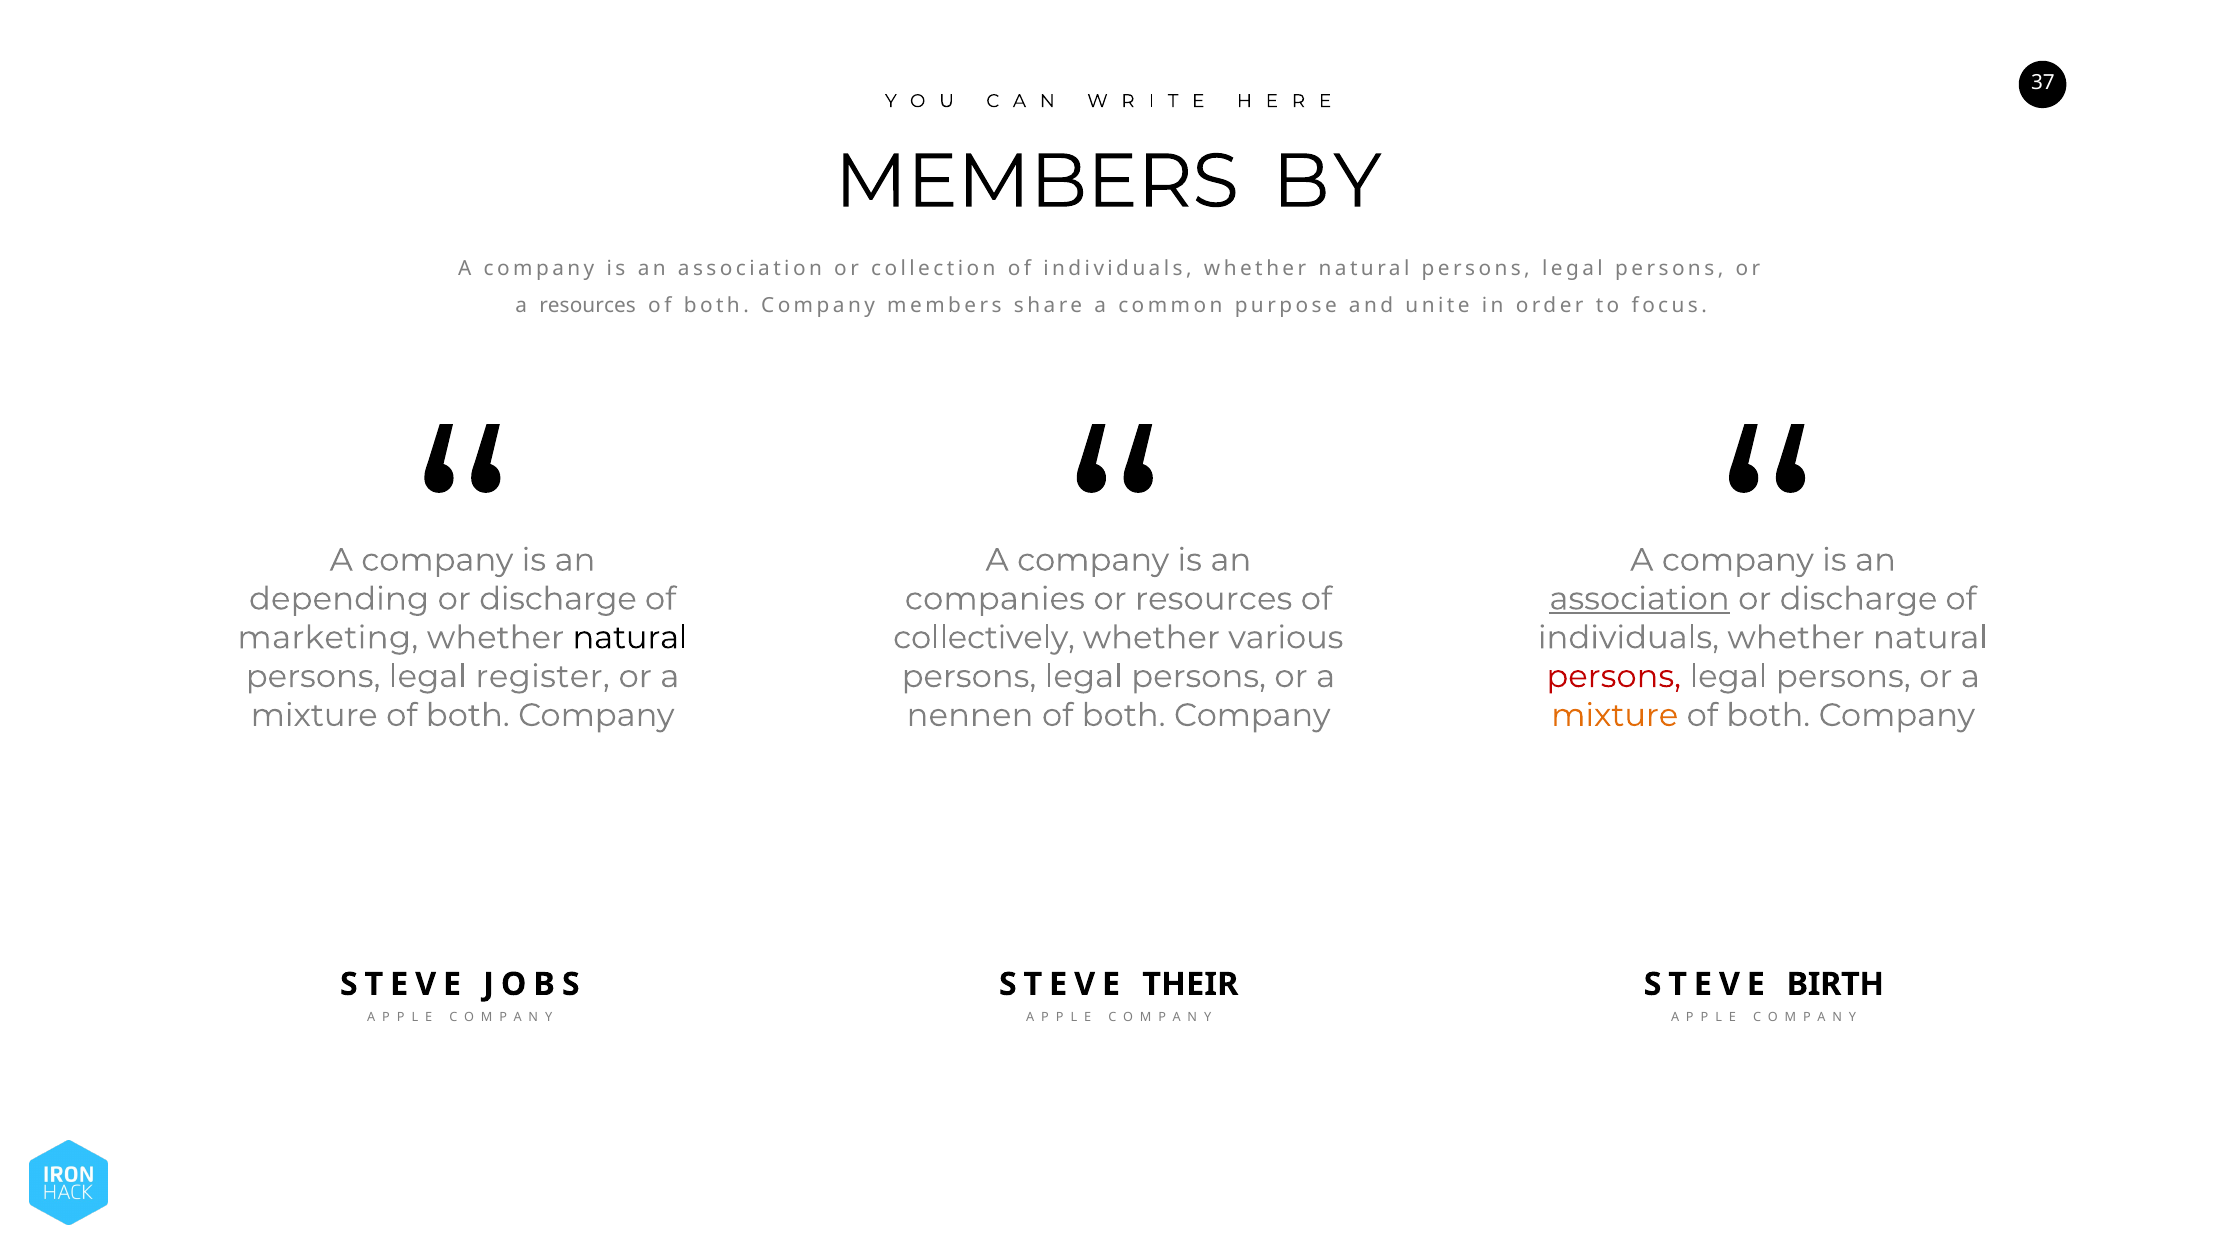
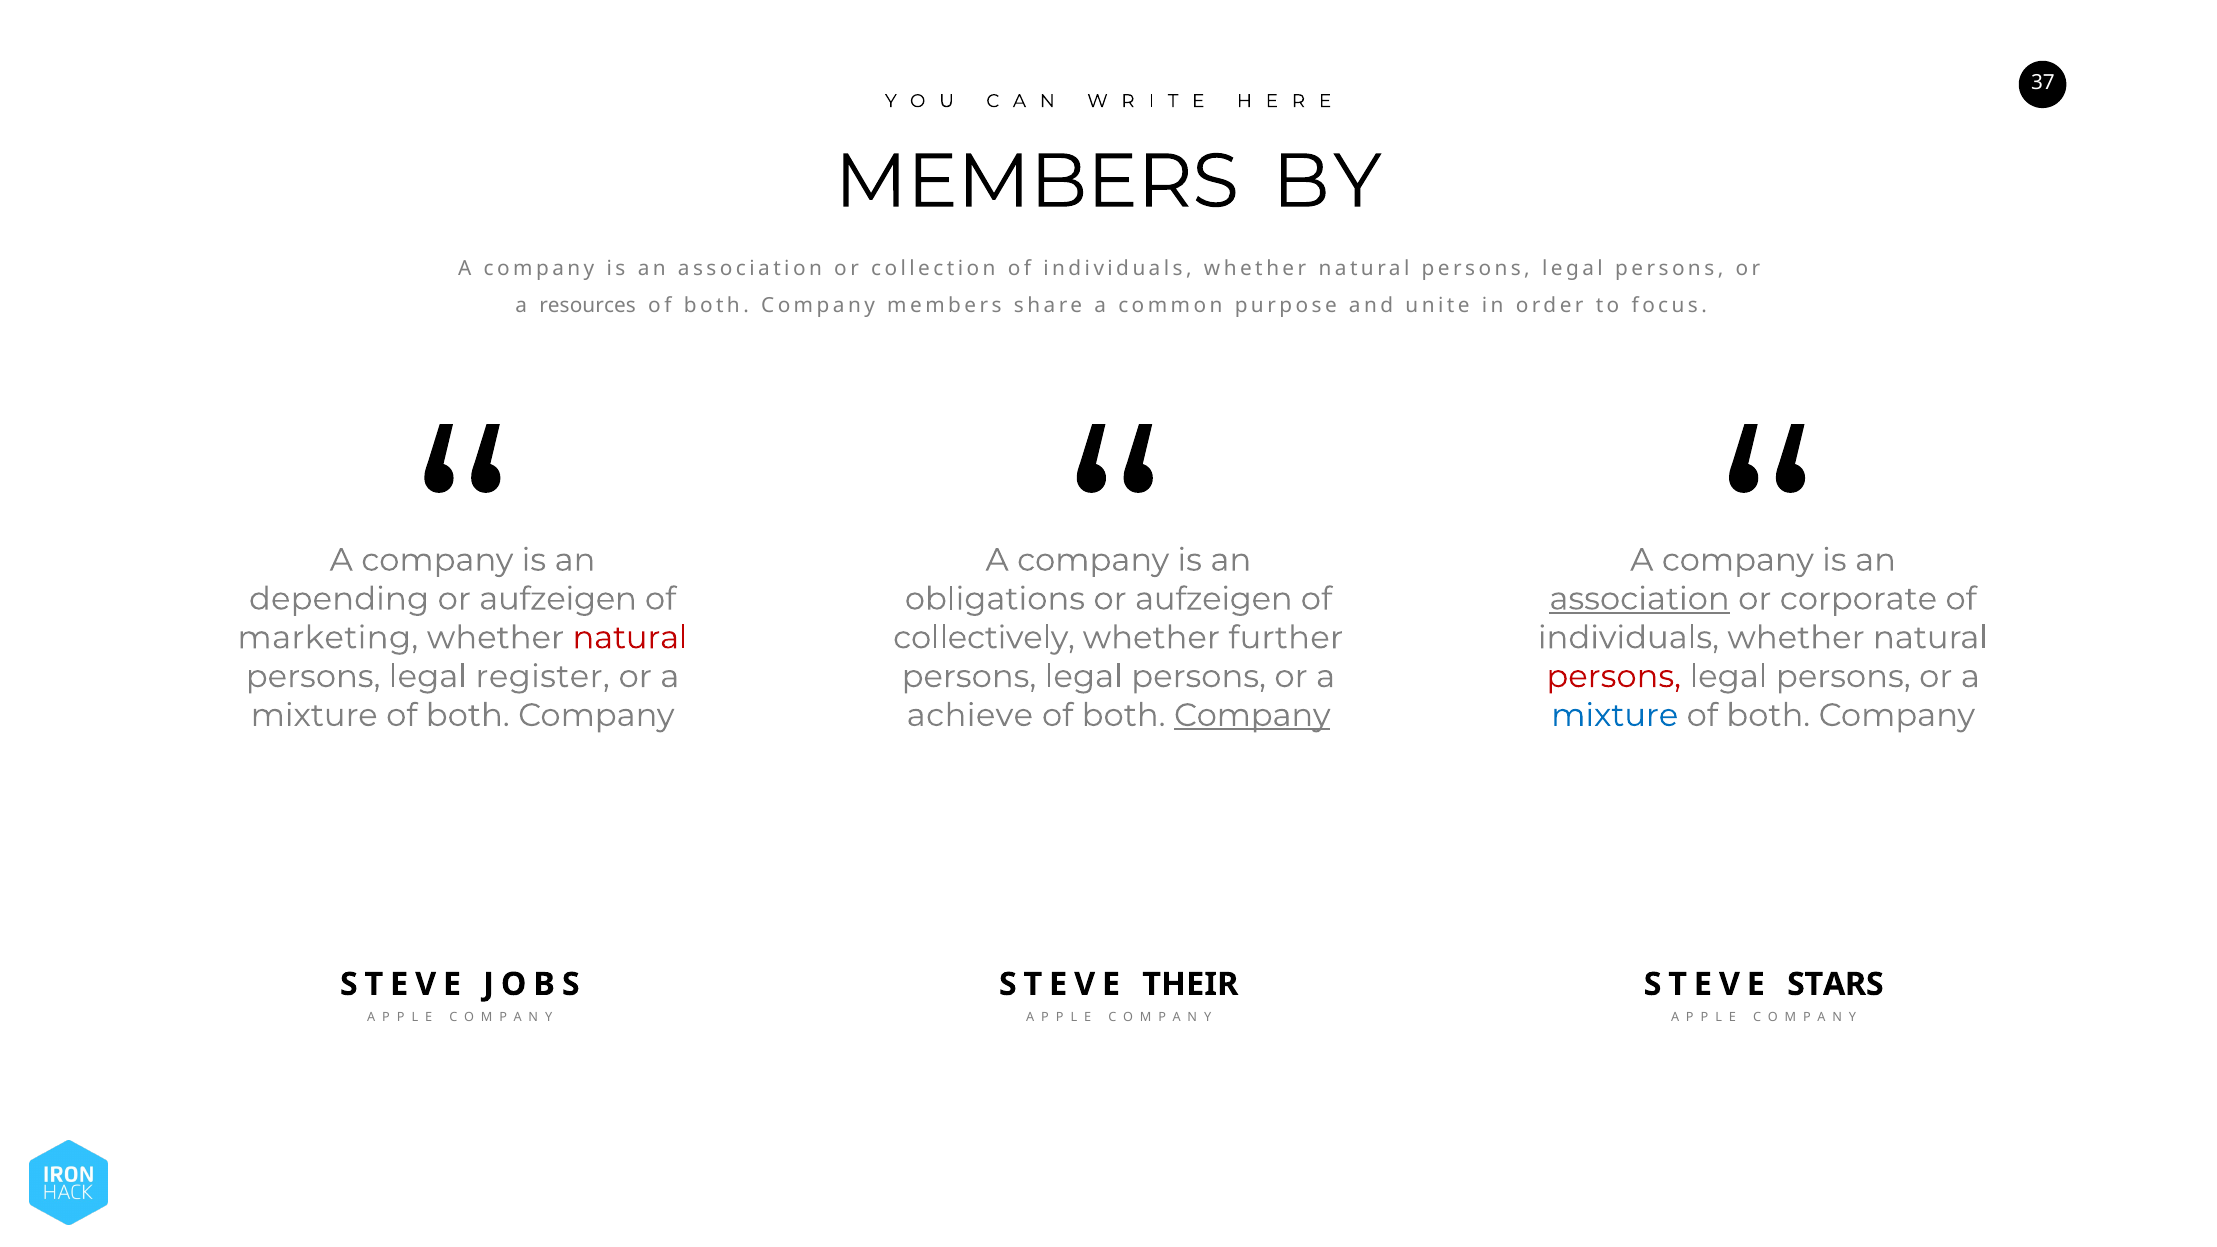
discharge at (558, 599): discharge -> aufzeigen
companies: companies -> obligations
resources at (1214, 599): resources -> aufzeigen
discharge at (1859, 599): discharge -> corporate
natural at (630, 638) colour: black -> red
various: various -> further
nennen: nennen -> achieve
Company at (1252, 716) underline: none -> present
mixture at (1615, 716) colour: orange -> blue
BIRTH: BIRTH -> STARS
